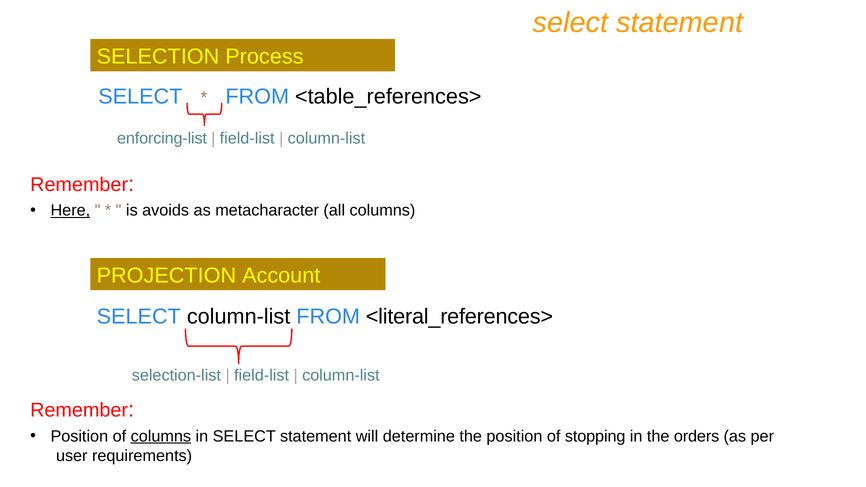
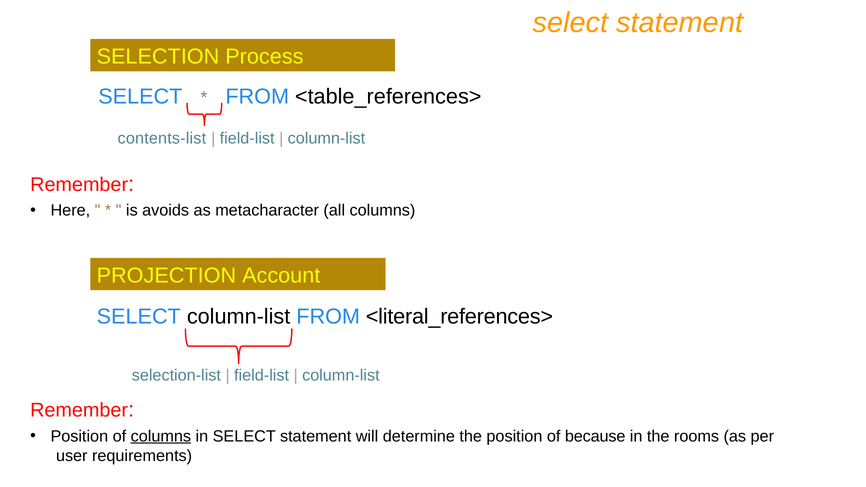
enforcing-list: enforcing-list -> contents-list
Here underline: present -> none
stopping: stopping -> because
orders: orders -> rooms
